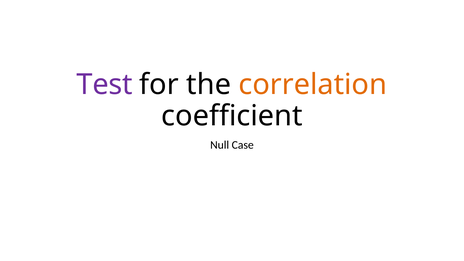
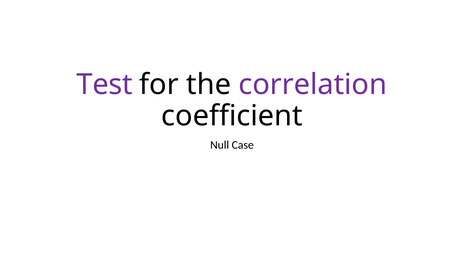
correlation colour: orange -> purple
